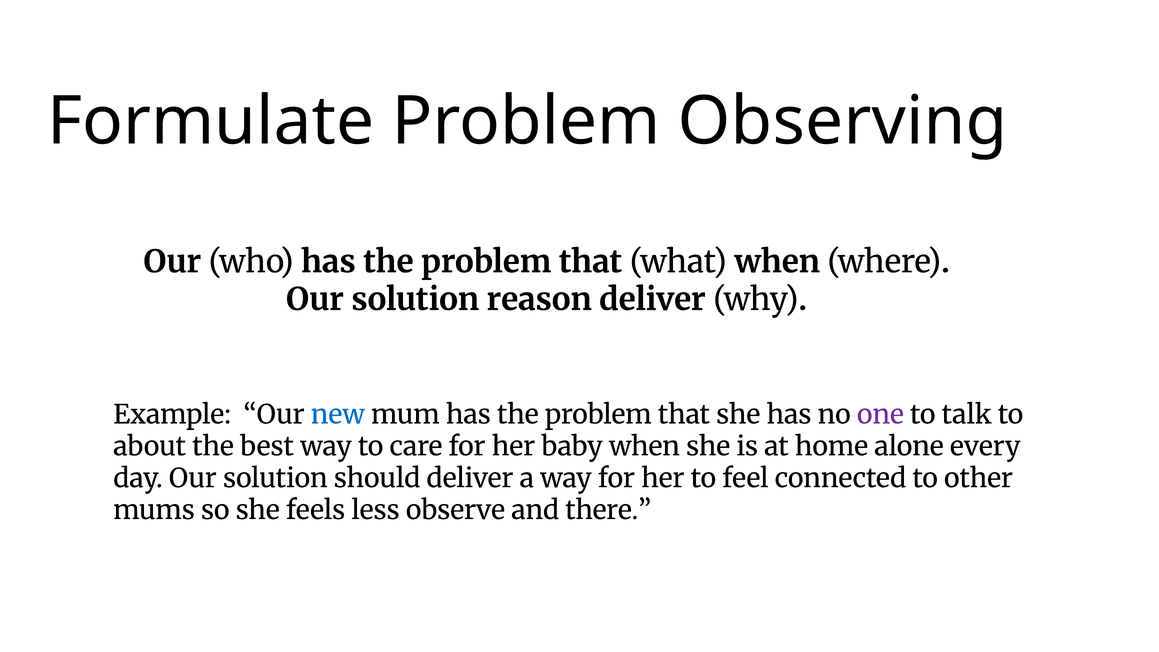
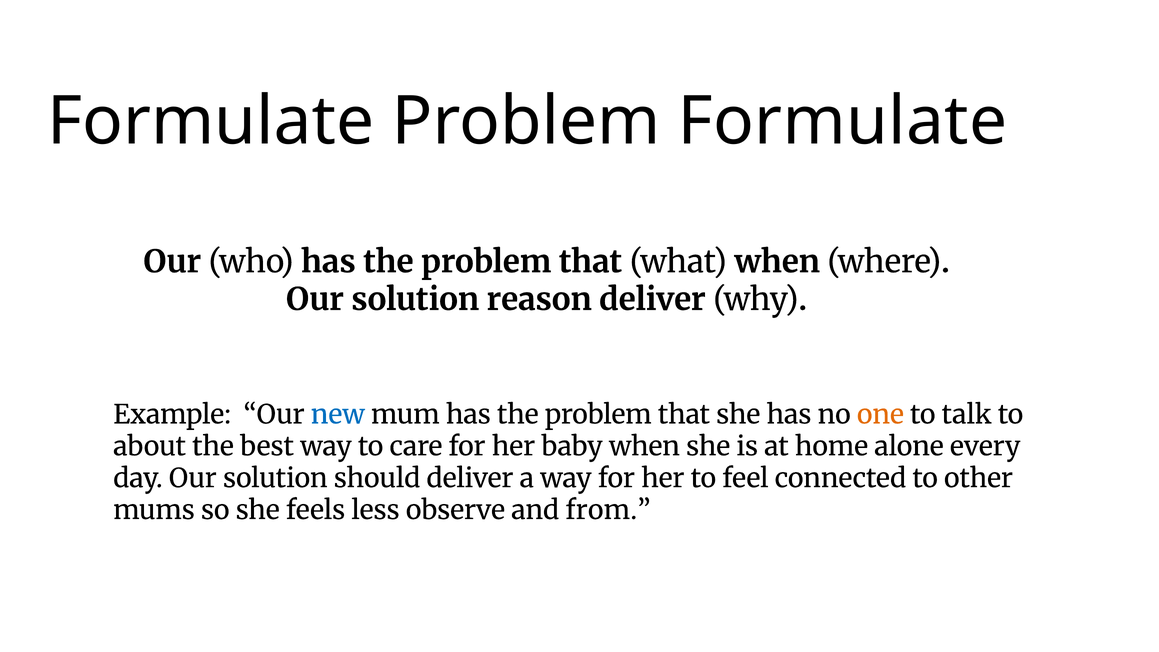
Problem Observing: Observing -> Formulate
one colour: purple -> orange
there: there -> from
